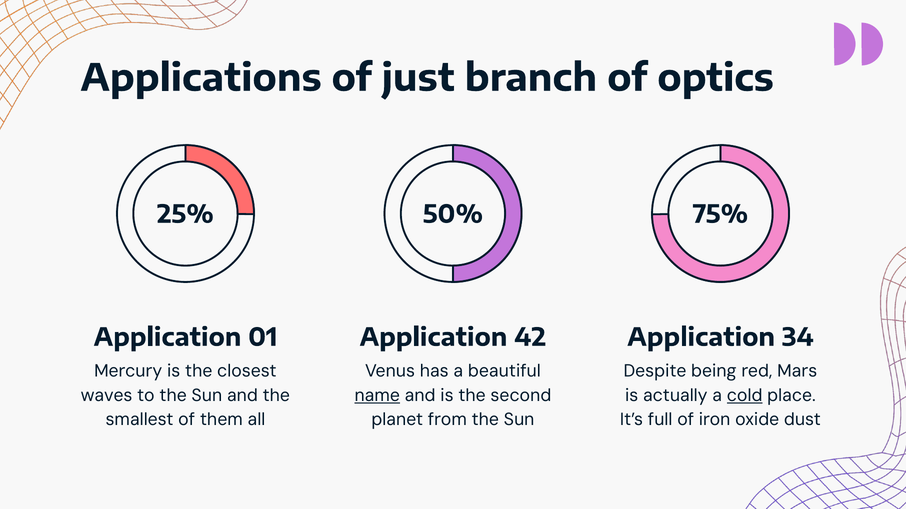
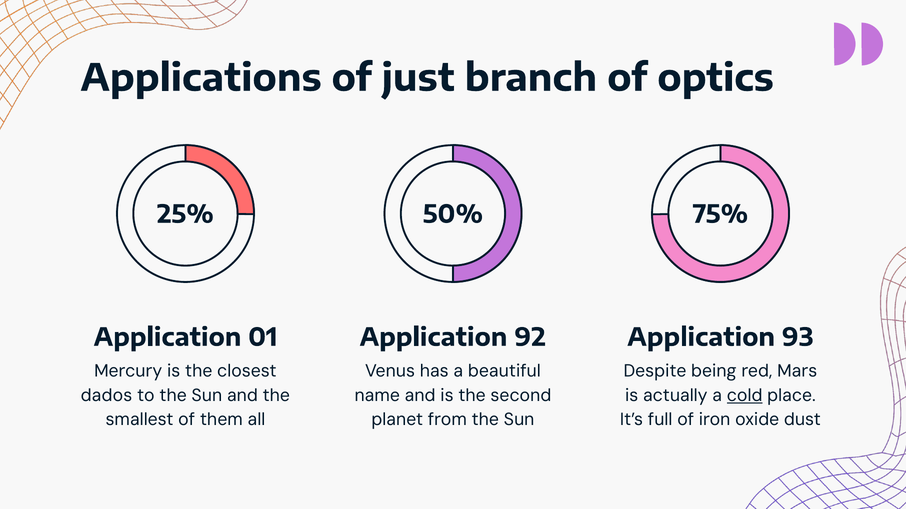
42: 42 -> 92
34: 34 -> 93
waves: waves -> dados
name underline: present -> none
